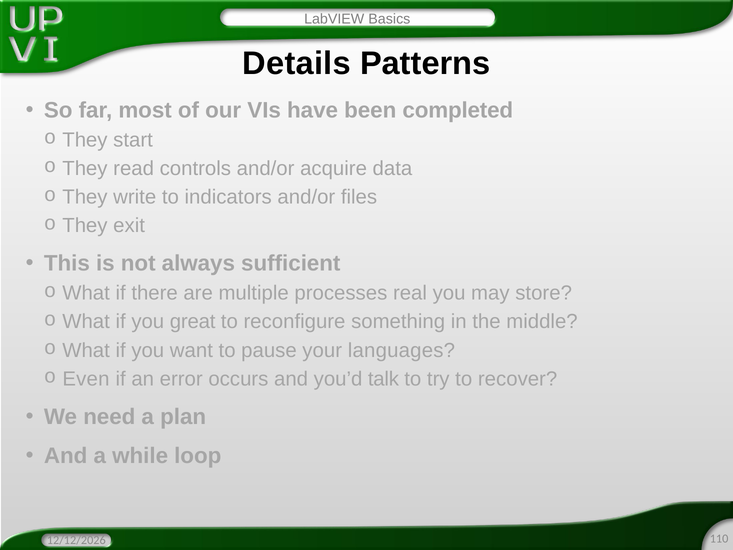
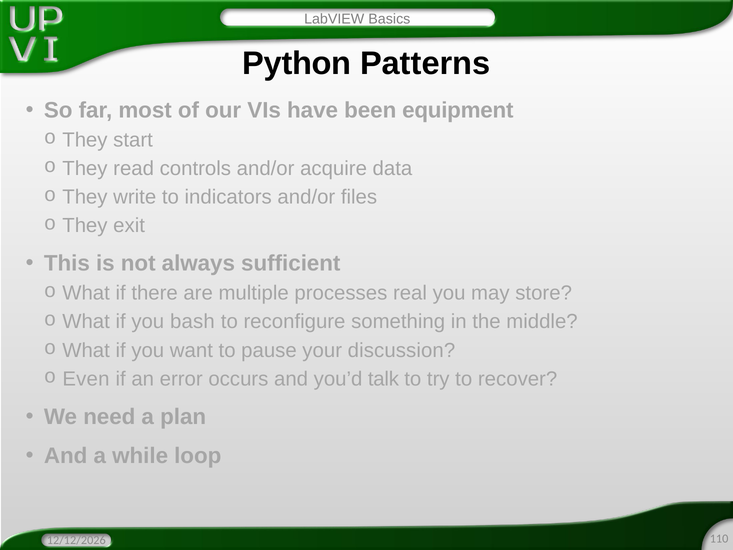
Details: Details -> Python
completed: completed -> equipment
great: great -> bash
languages: languages -> discussion
